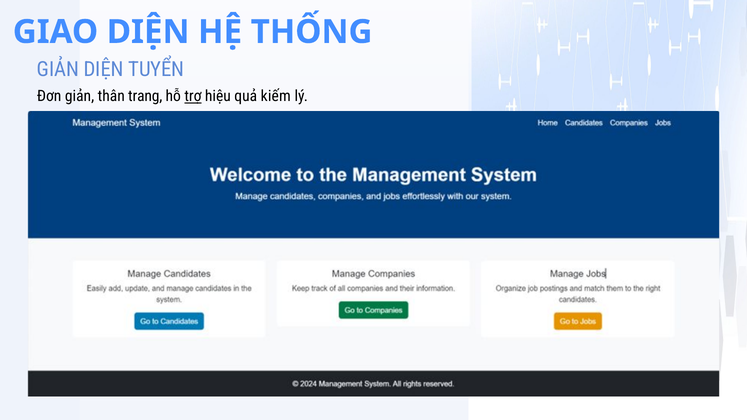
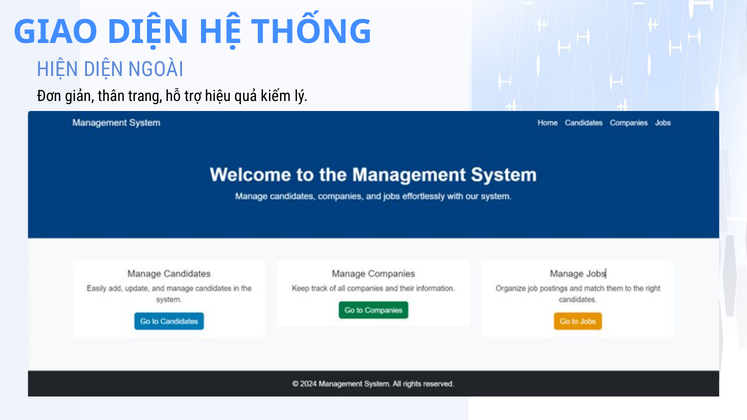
GIẢN at (58, 70): GIẢN -> HIỆN
TUYỂN: TUYỂN -> NGOÀI
trợ underline: present -> none
